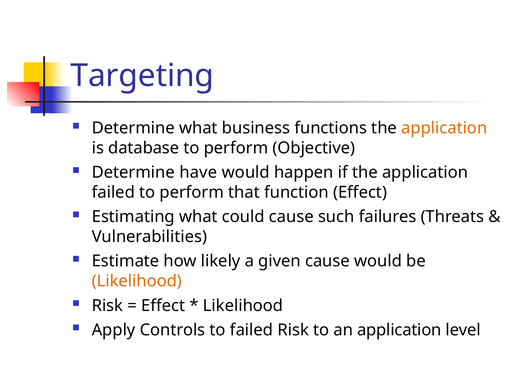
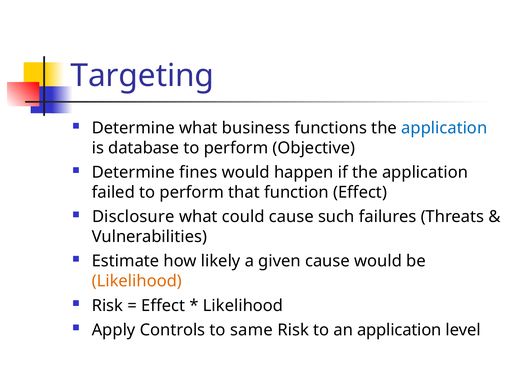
application at (444, 128) colour: orange -> blue
have: have -> fines
Estimating: Estimating -> Disclosure
to failed: failed -> same
